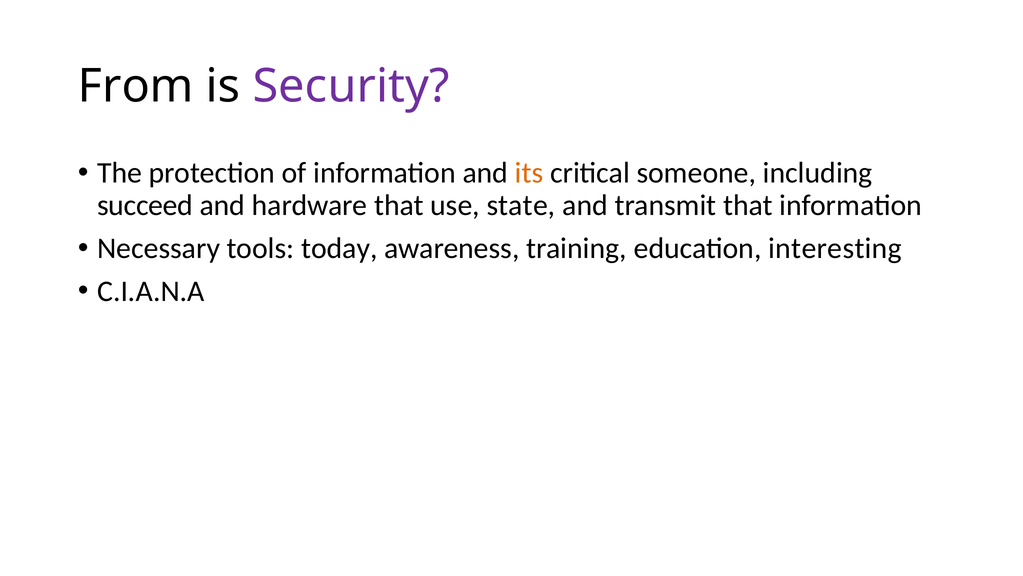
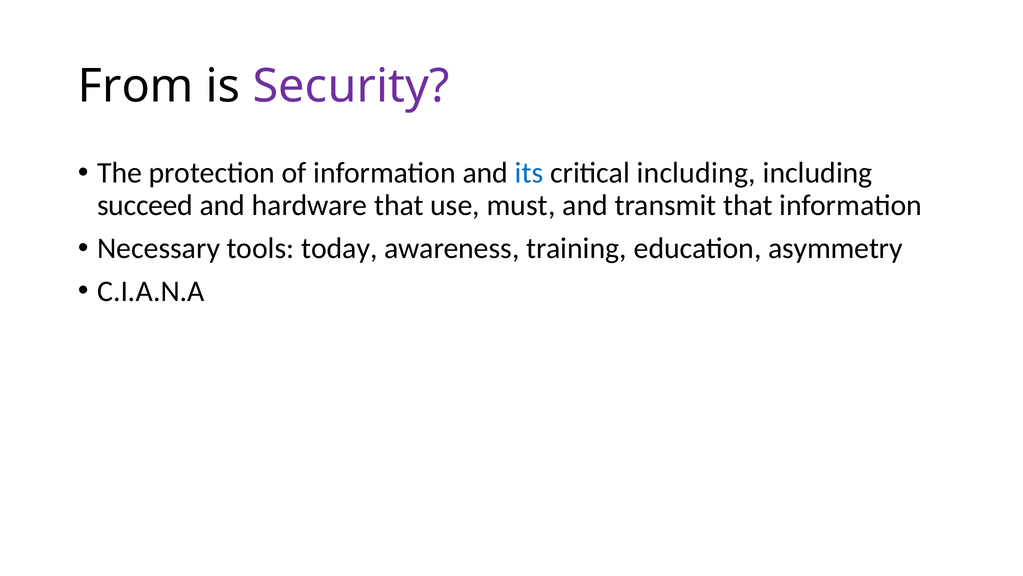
its colour: orange -> blue
critical someone: someone -> including
state: state -> must
interesting: interesting -> asymmetry
